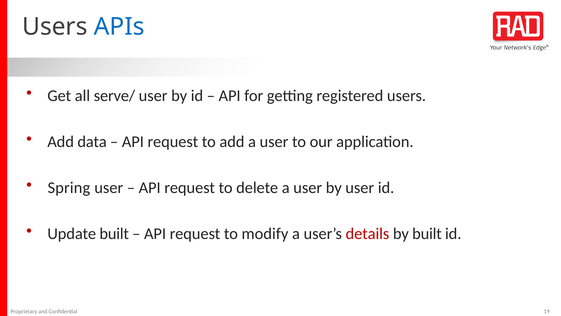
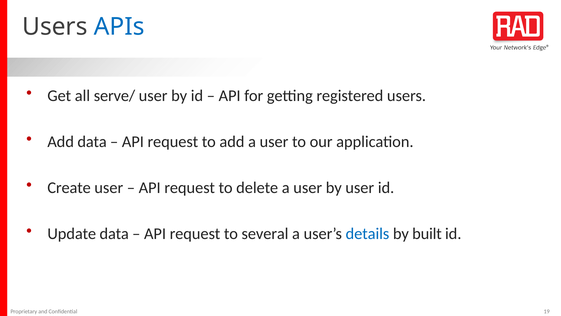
Spring: Spring -> Create
Update built: built -> data
modify: modify -> several
details colour: red -> blue
